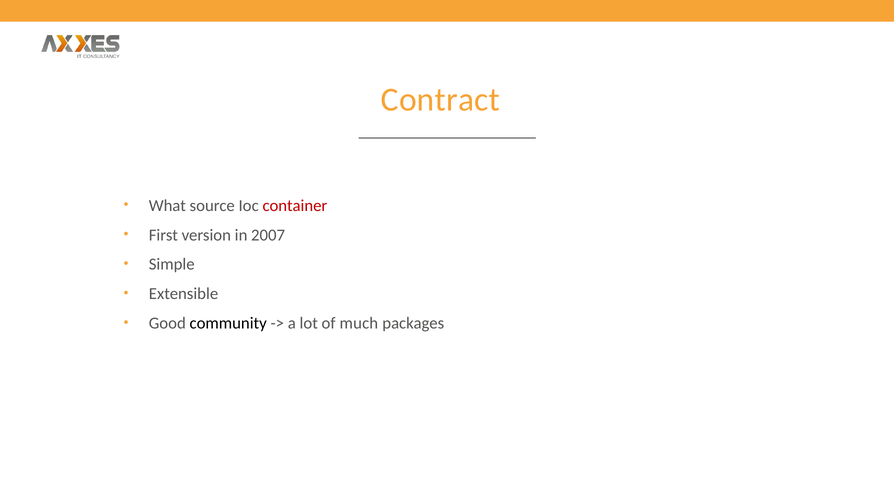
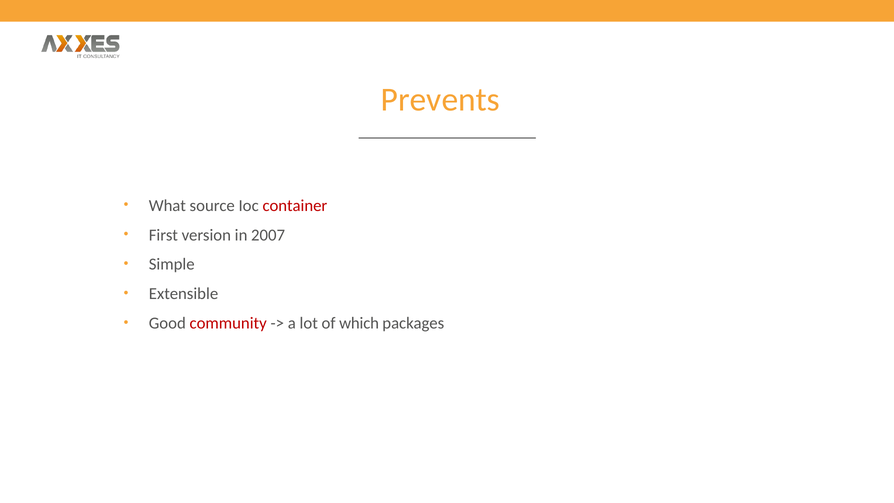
Contract: Contract -> Prevents
community colour: black -> red
much: much -> which
